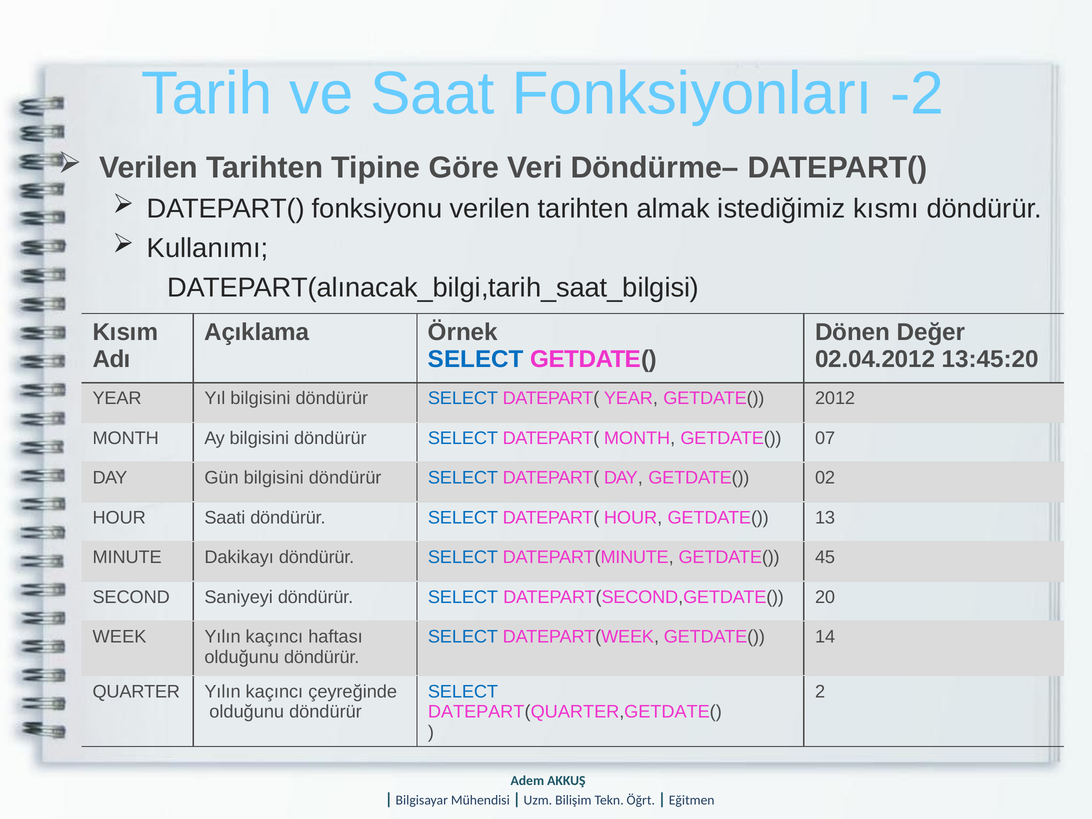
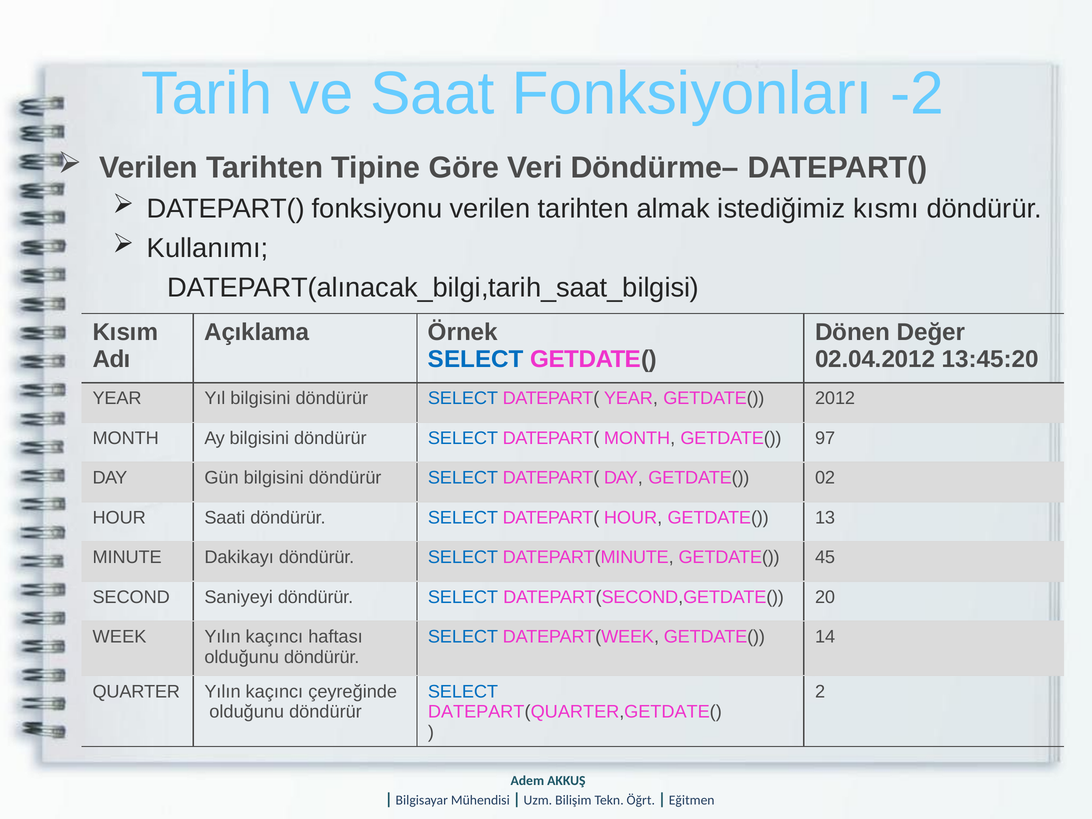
07: 07 -> 97
